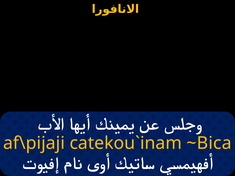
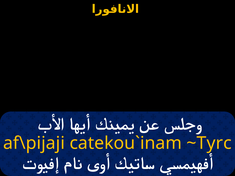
~Bica: ~Bica -> ~Tyrc
